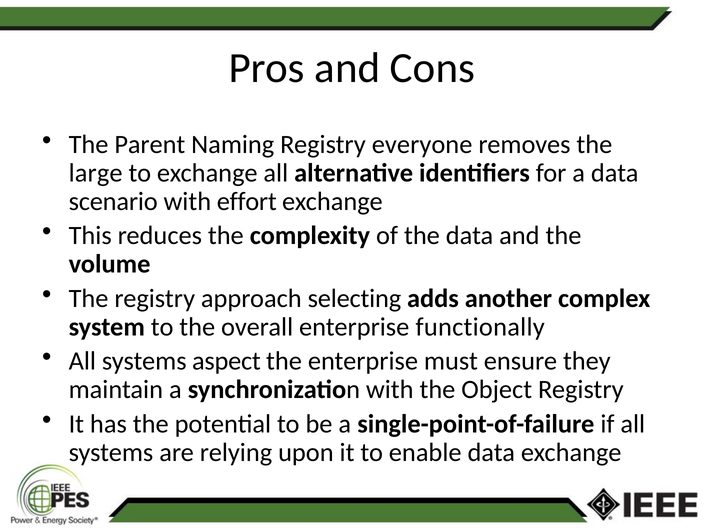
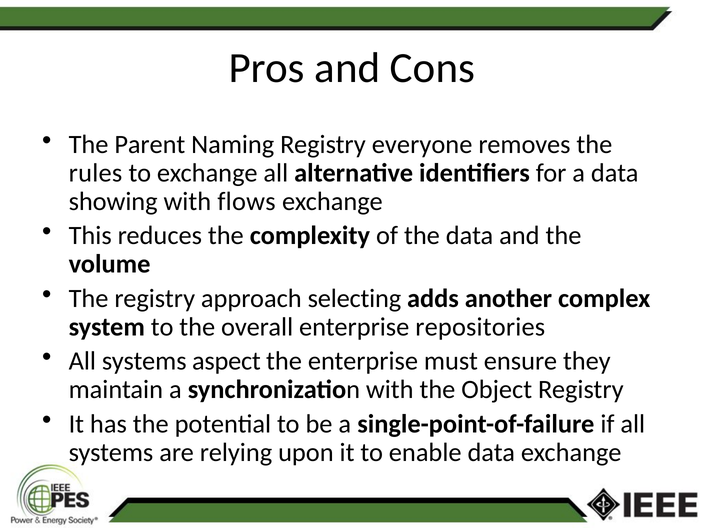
large: large -> rules
scenario: scenario -> showing
effort: effort -> flows
functionally: functionally -> repositories
